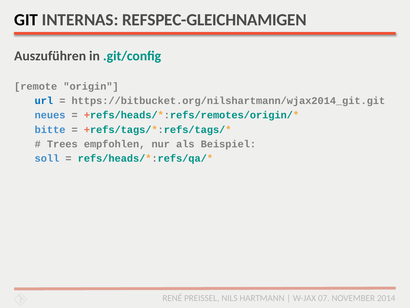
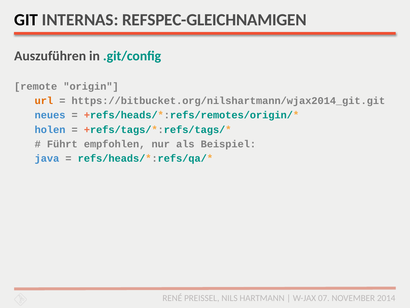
url colour: blue -> orange
bitte: bitte -> holen
Trees: Trees -> Führt
soll: soll -> java
